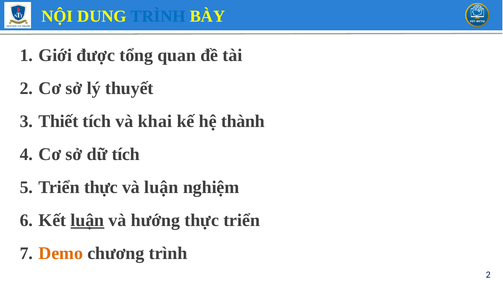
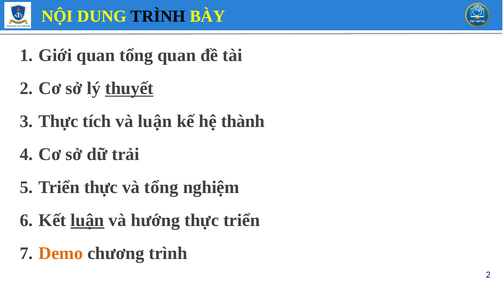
TRÌNH at (158, 16) colour: blue -> black
Giới được: được -> quan
thuyết underline: none -> present
Thiết at (58, 121): Thiết -> Thực
và khai: khai -> luận
dữ tích: tích -> trải
và luận: luận -> tổng
